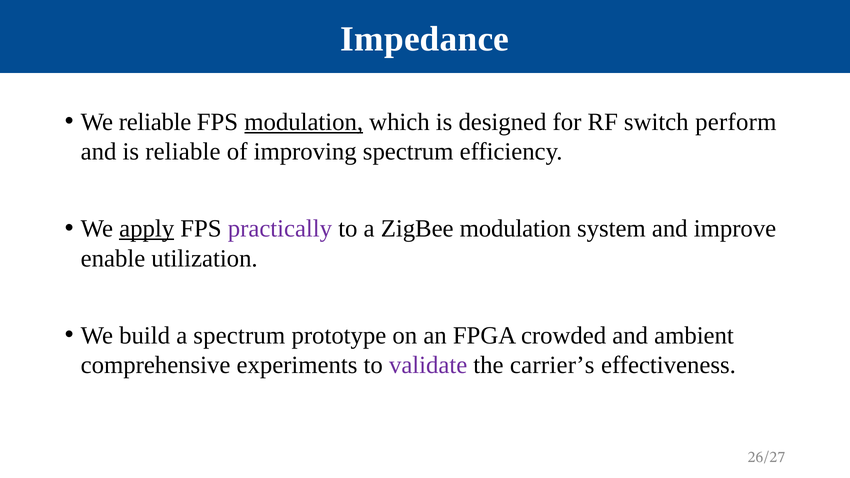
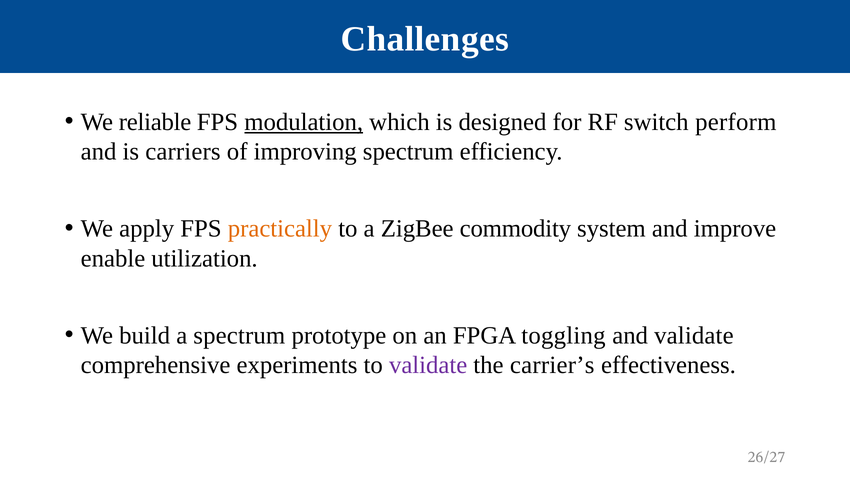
Impedance: Impedance -> Challenges
is reliable: reliable -> carriers
apply underline: present -> none
practically colour: purple -> orange
ZigBee modulation: modulation -> commodity
crowded: crowded -> toggling
and ambient: ambient -> validate
